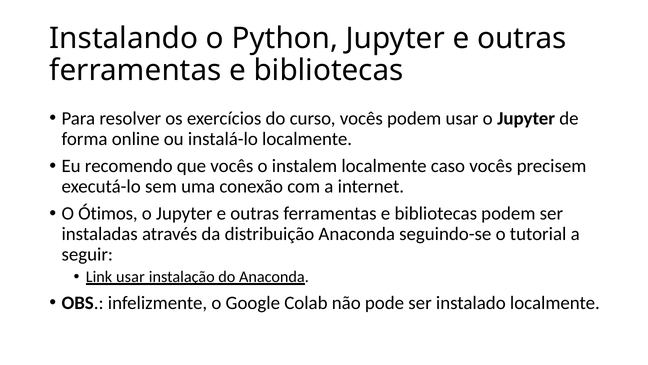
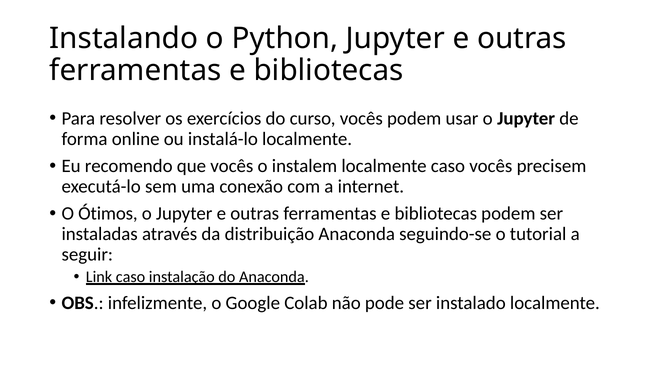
Link usar: usar -> caso
